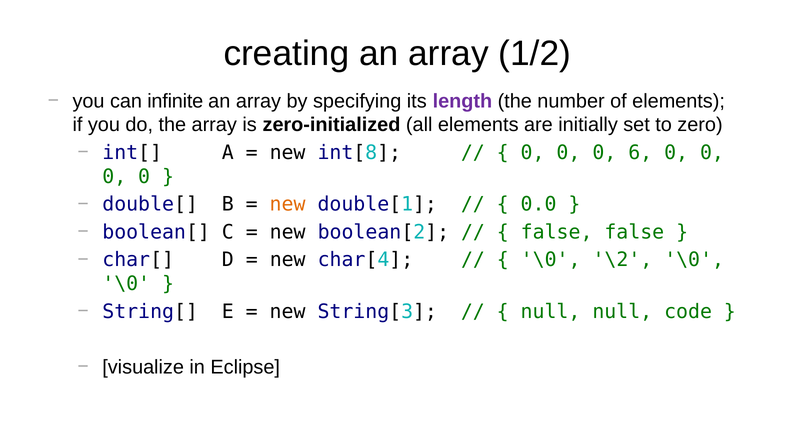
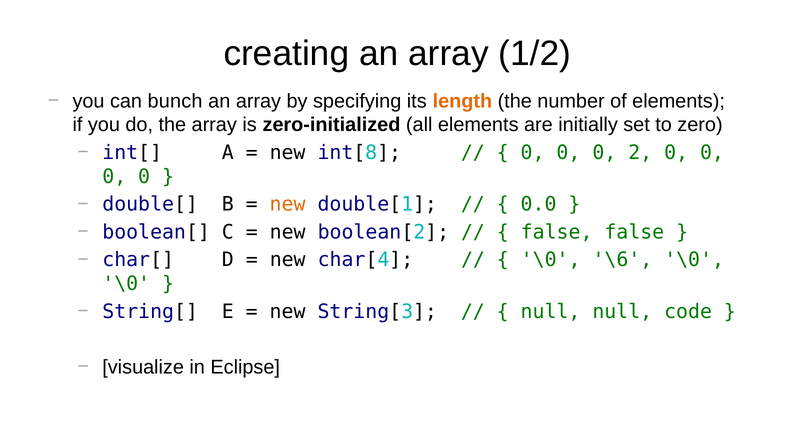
infinite: infinite -> bunch
length colour: purple -> orange
6: 6 -> 2
\2: \2 -> \6
